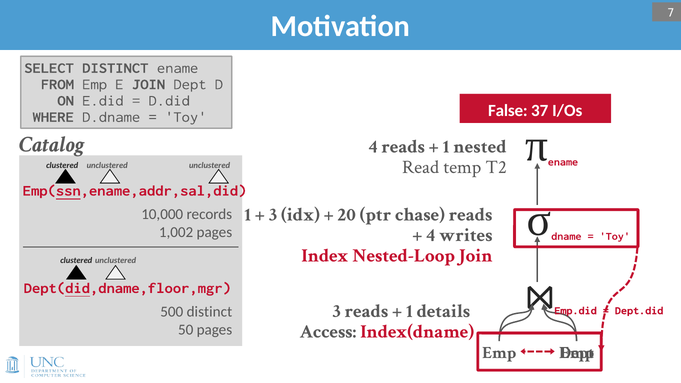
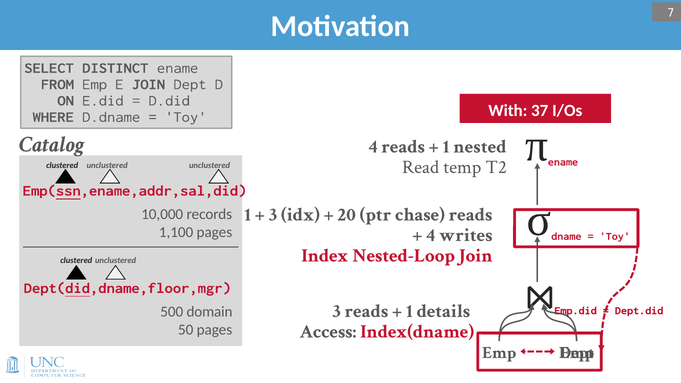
False: False -> With
1,002: 1,002 -> 1,100
500 distinct: distinct -> domain
